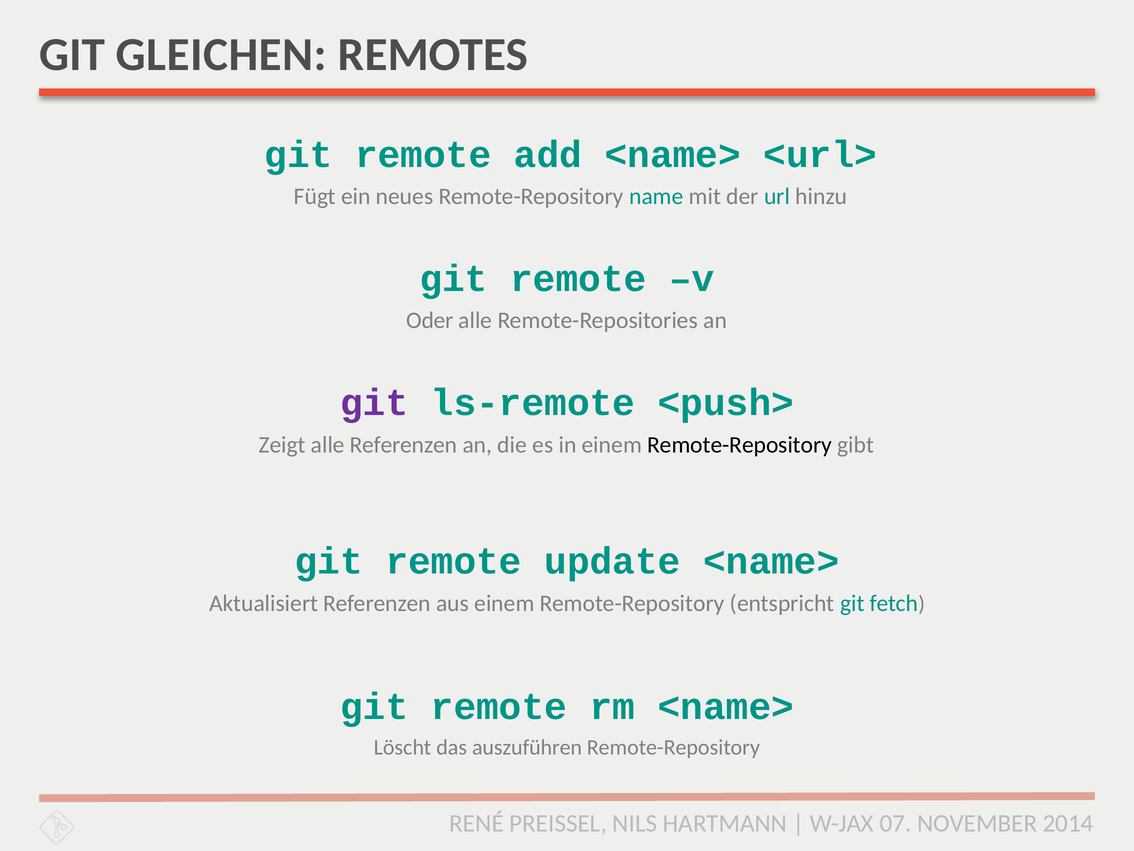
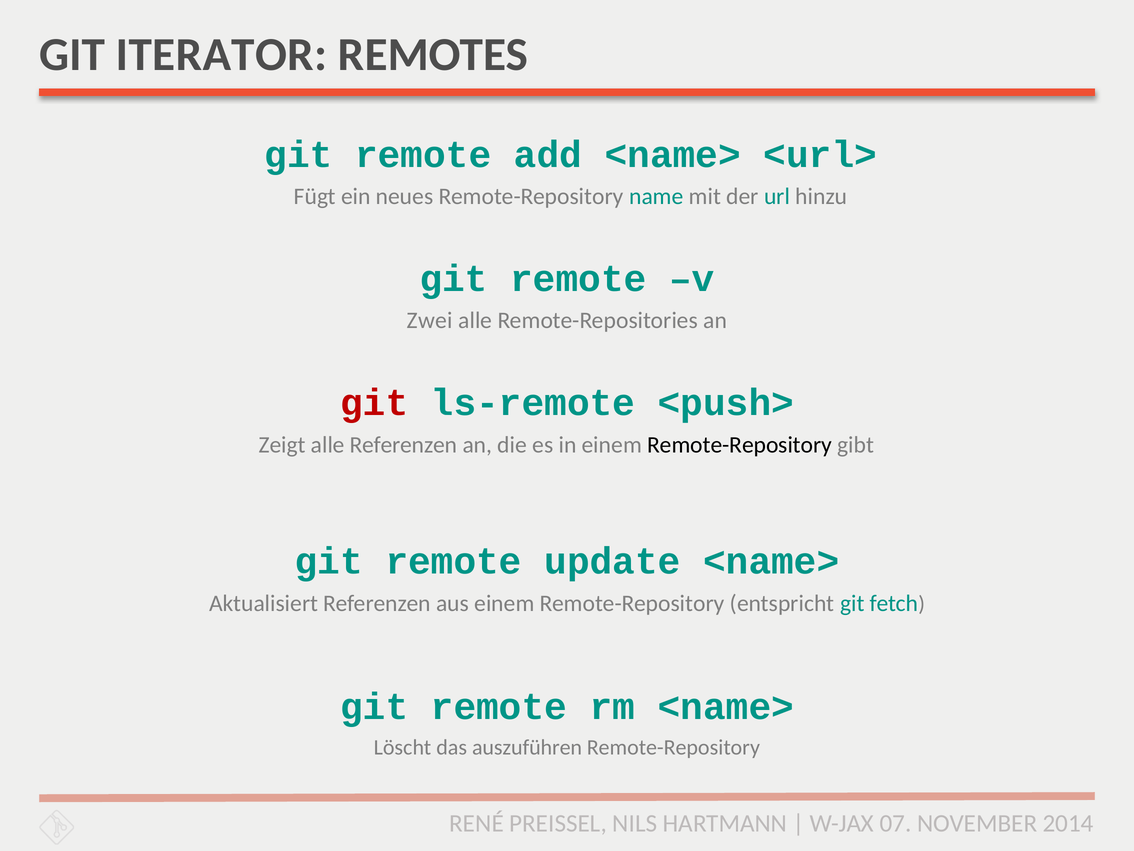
GLEICHEN: GLEICHEN -> ITERATOR
Oder: Oder -> Zwei
git at (374, 403) colour: purple -> red
